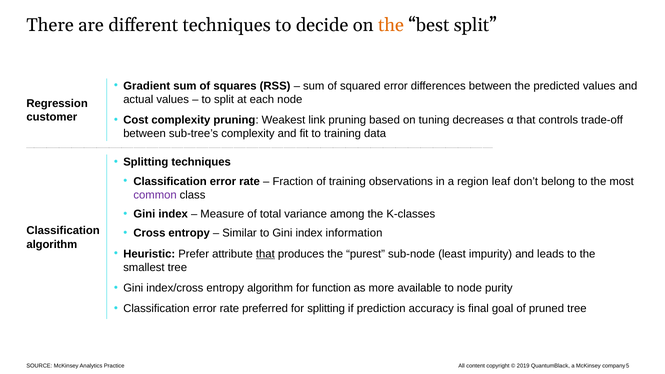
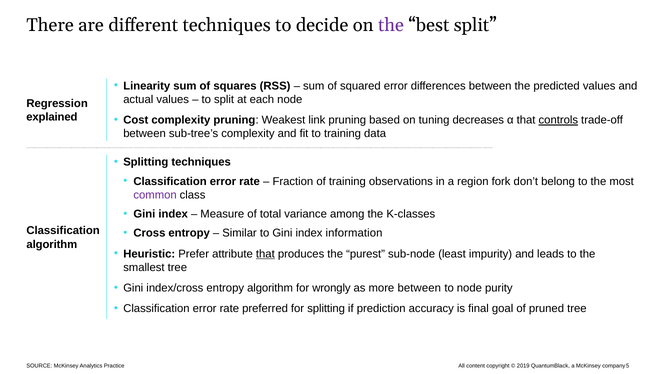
the at (391, 25) colour: orange -> purple
Gradient: Gradient -> Linearity
customer: customer -> explained
controls underline: none -> present
leaf: leaf -> fork
function: function -> wrongly
more available: available -> between
